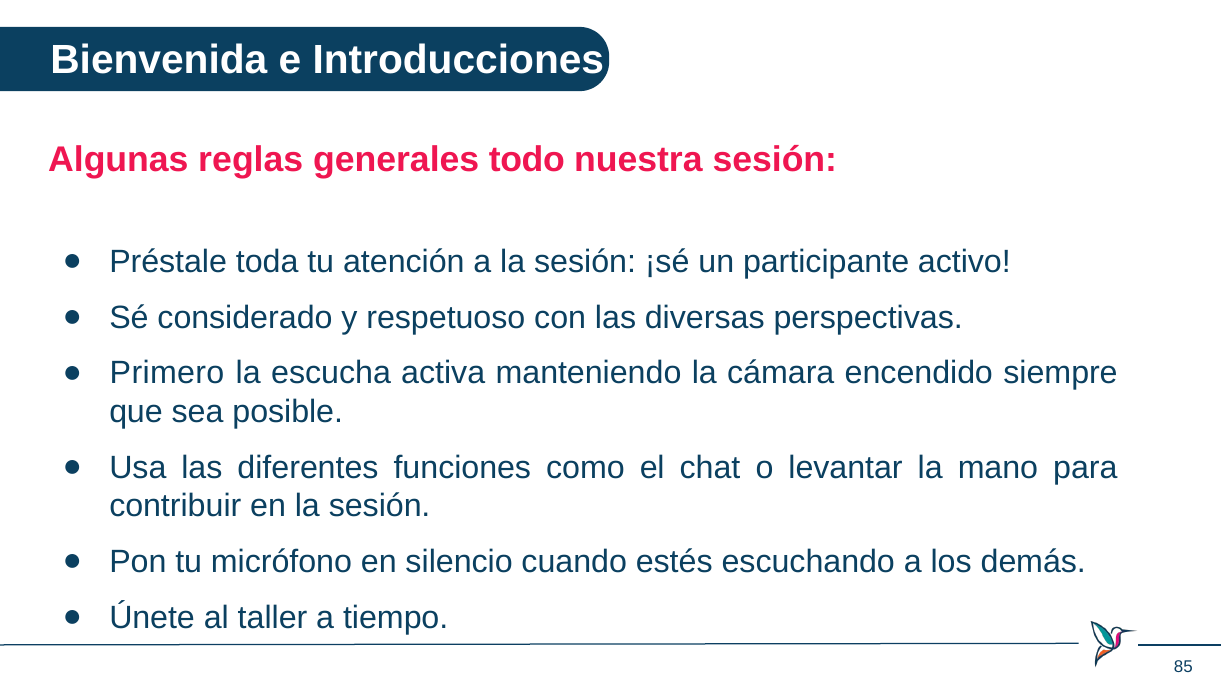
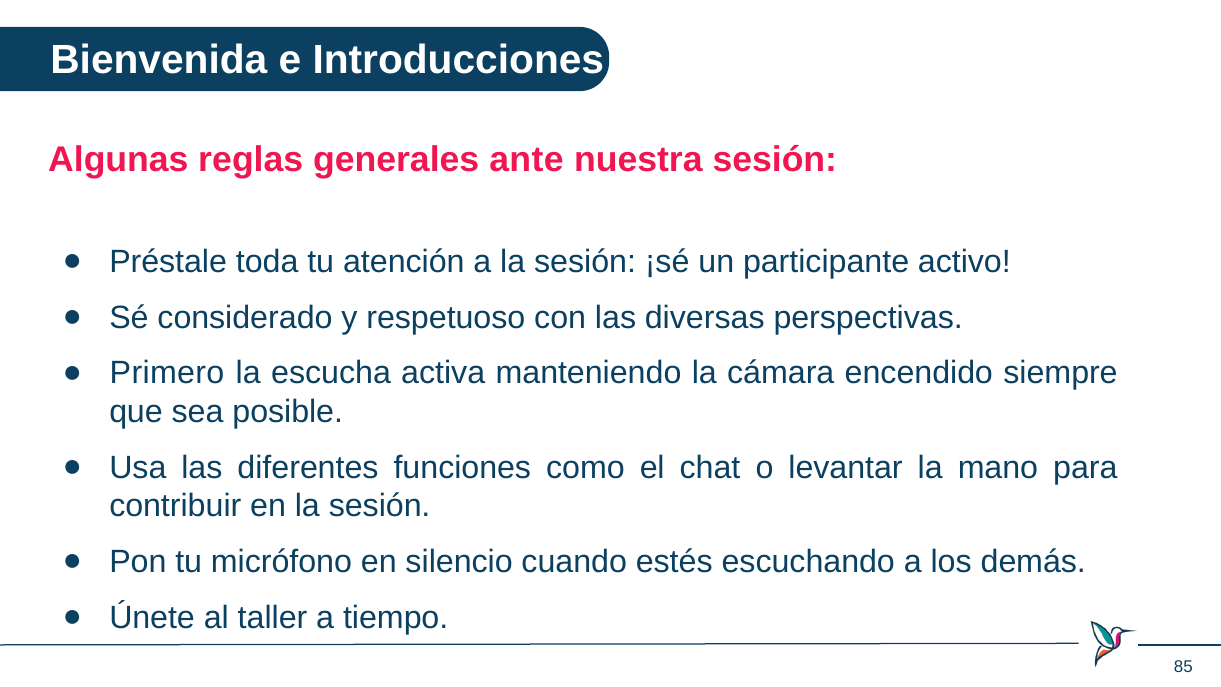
todo: todo -> ante
